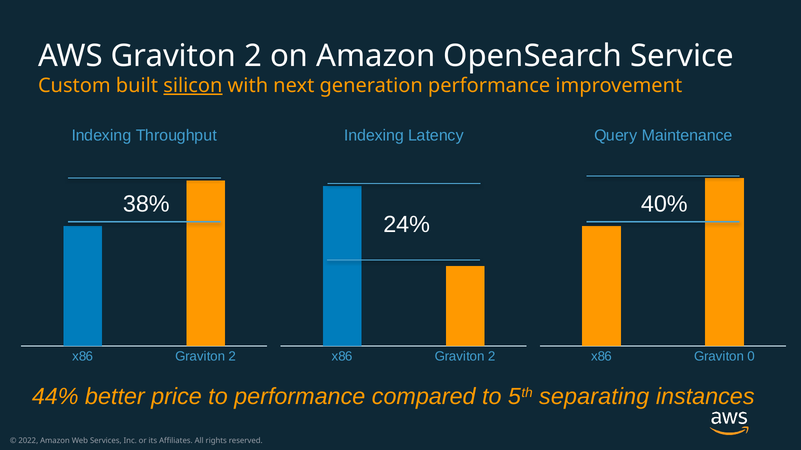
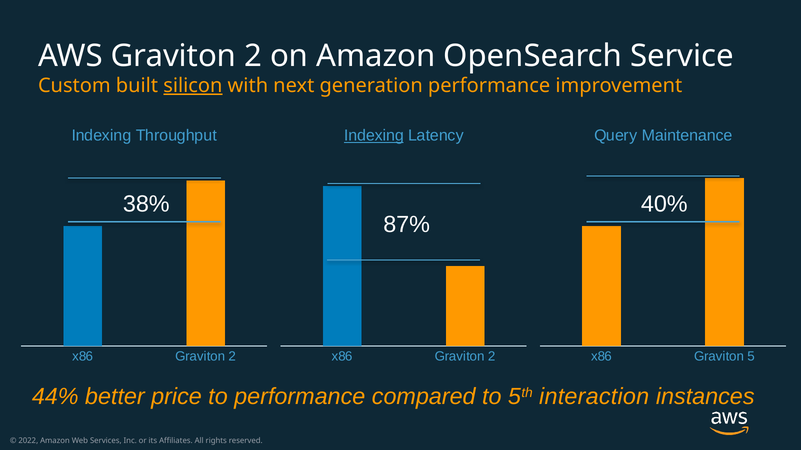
Indexing at (374, 136) underline: none -> present
24%: 24% -> 87%
0: 0 -> 5
separating: separating -> interaction
